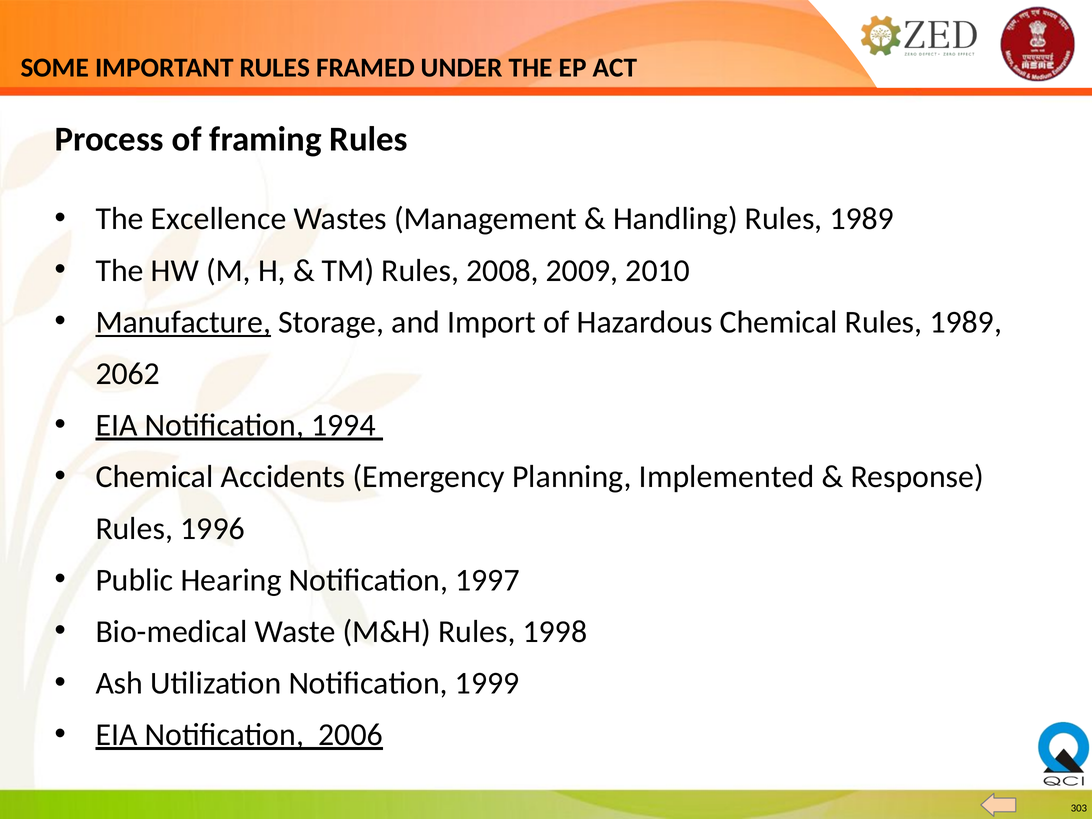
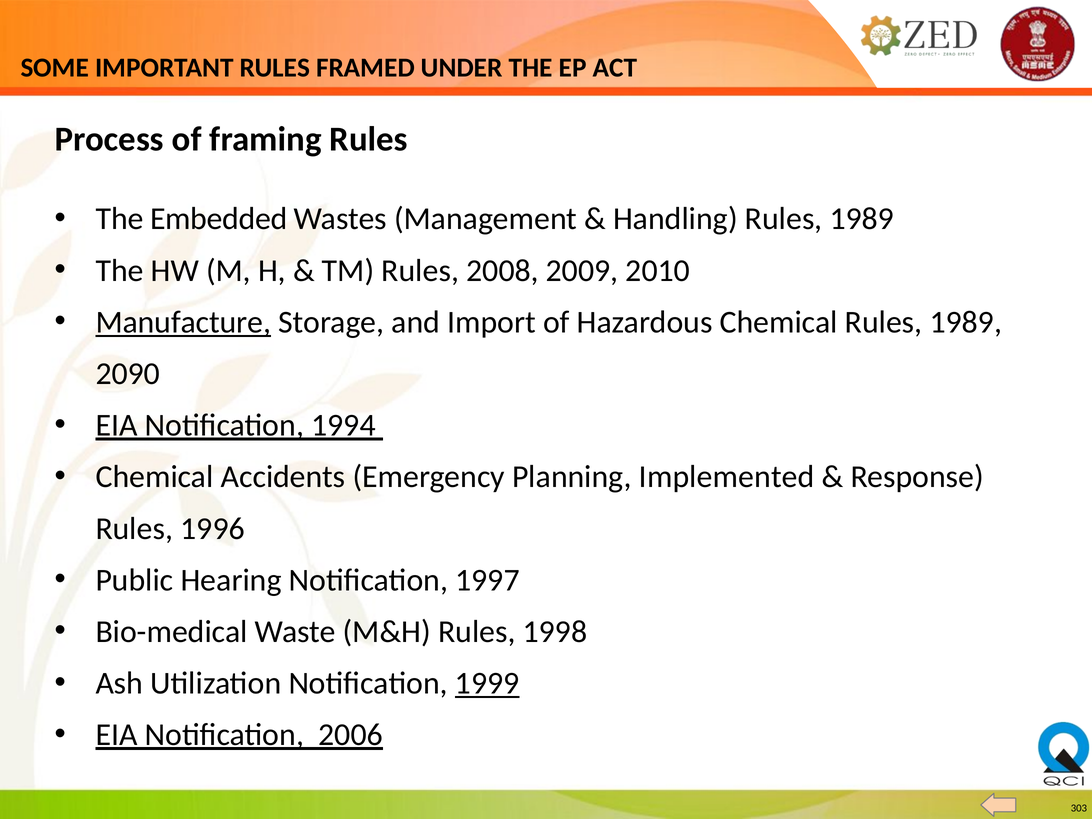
Excellence: Excellence -> Embedded
2062: 2062 -> 2090
1999 underline: none -> present
